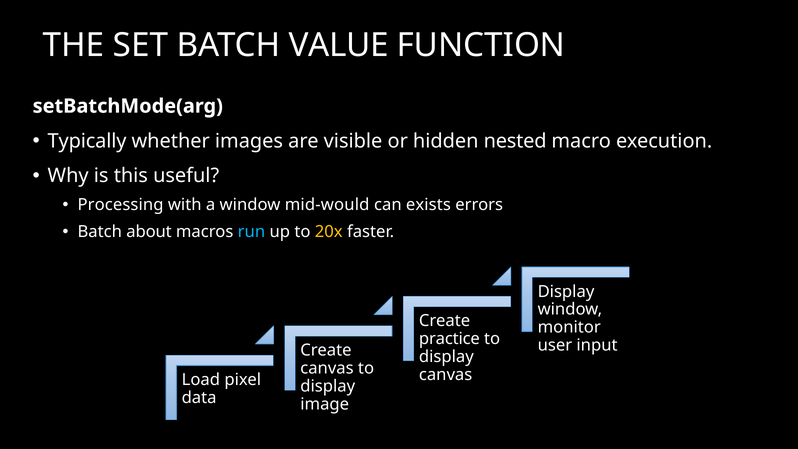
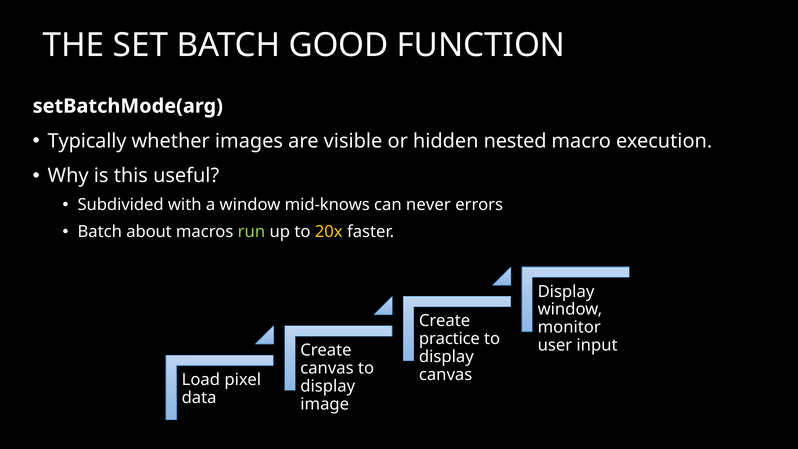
VALUE: VALUE -> GOOD
Processing: Processing -> Subdivided
mid-would: mid-would -> mid-knows
exists: exists -> never
run colour: light blue -> light green
